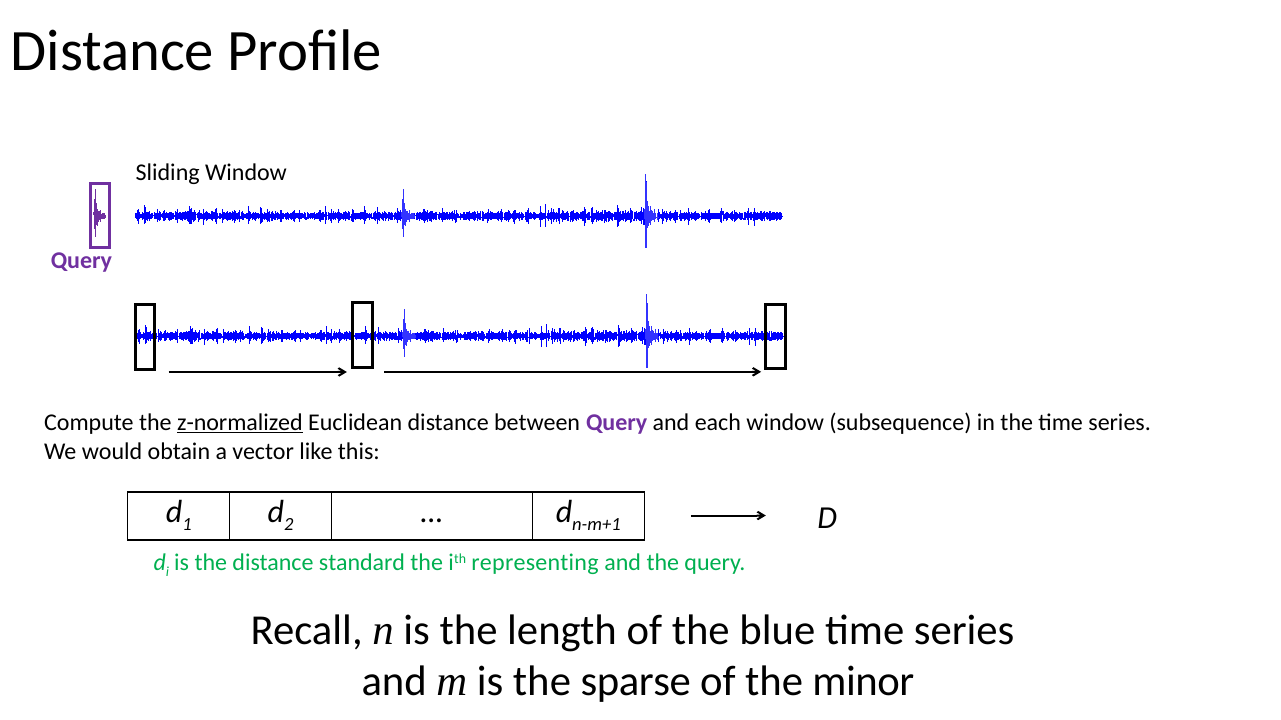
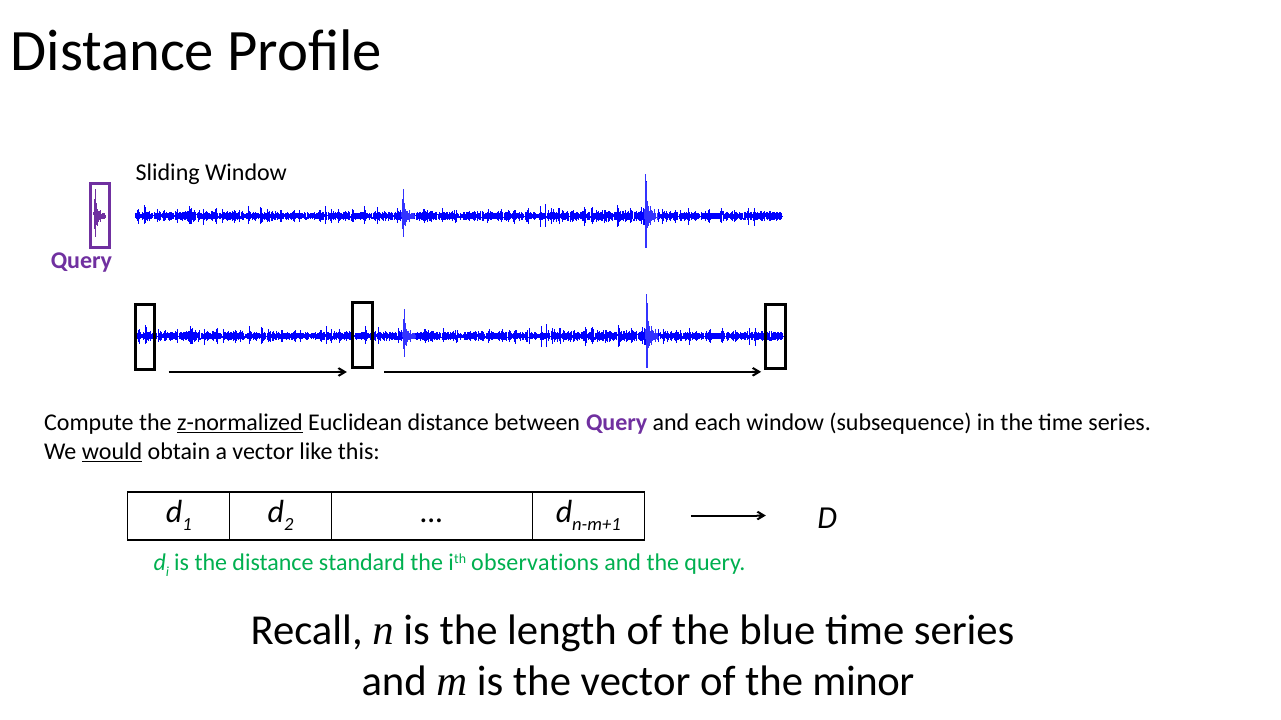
would underline: none -> present
representing: representing -> observations
the sparse: sparse -> vector
